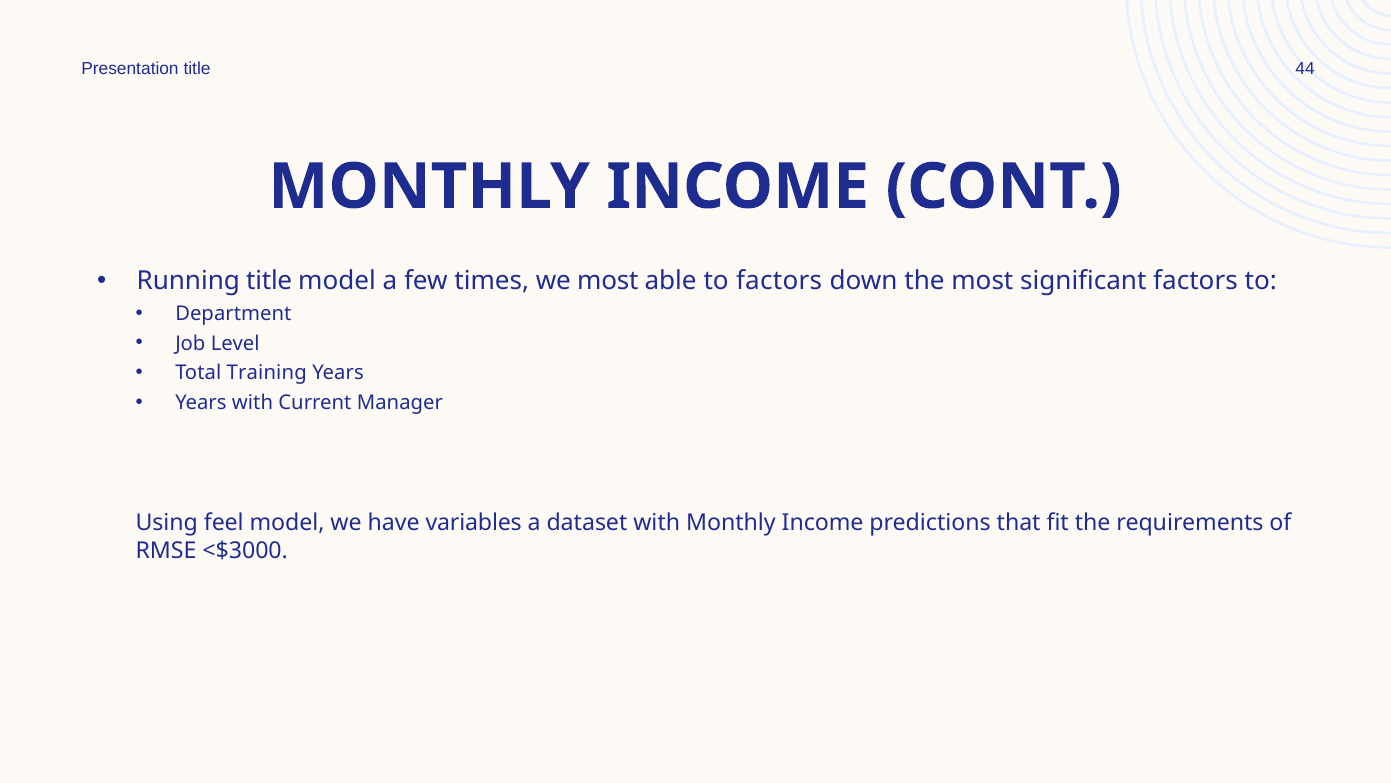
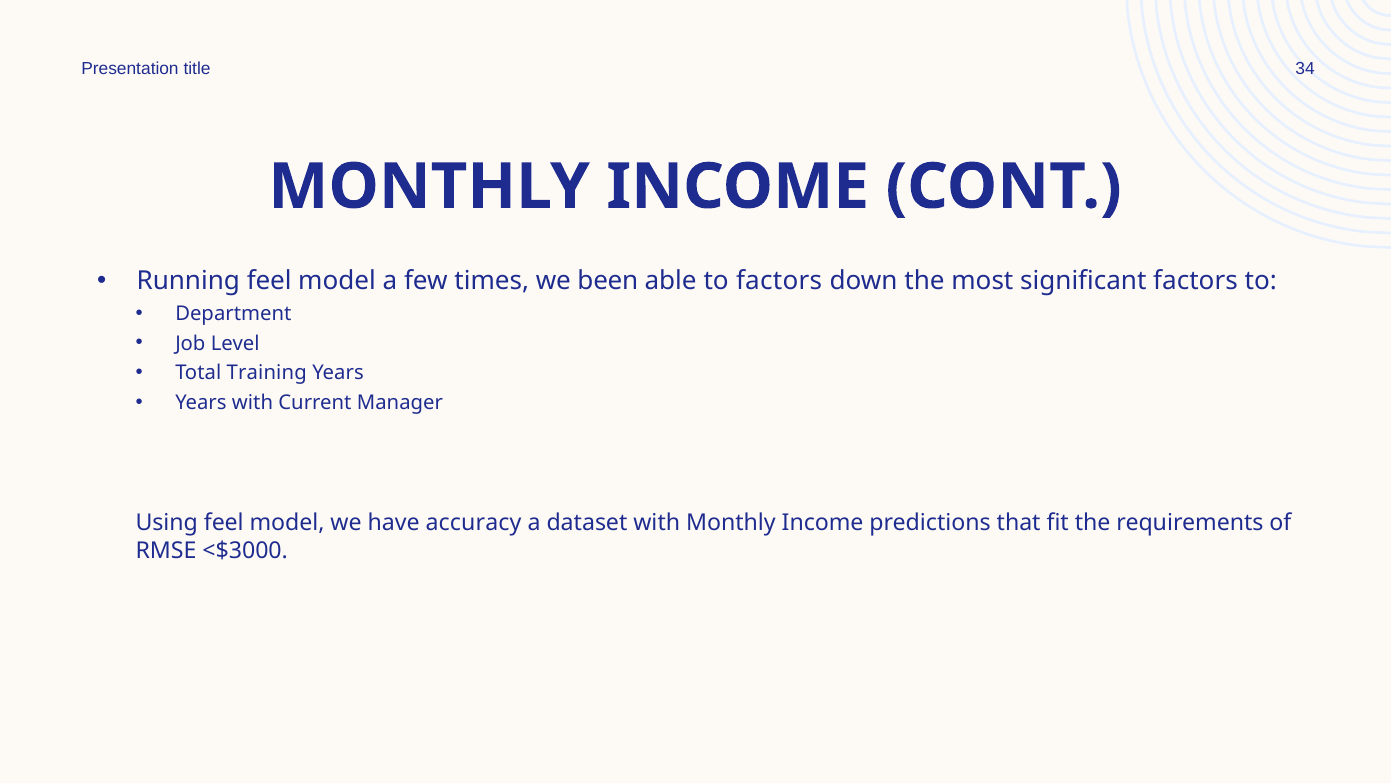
44: 44 -> 34
Running title: title -> feel
we most: most -> been
variables: variables -> accuracy
